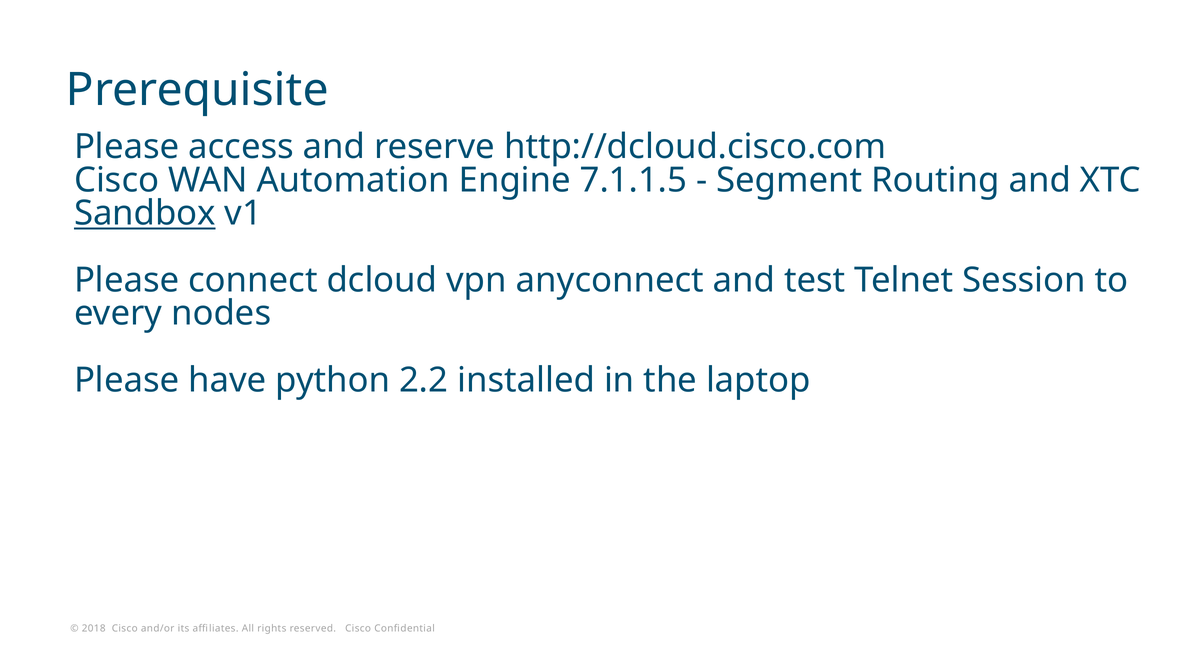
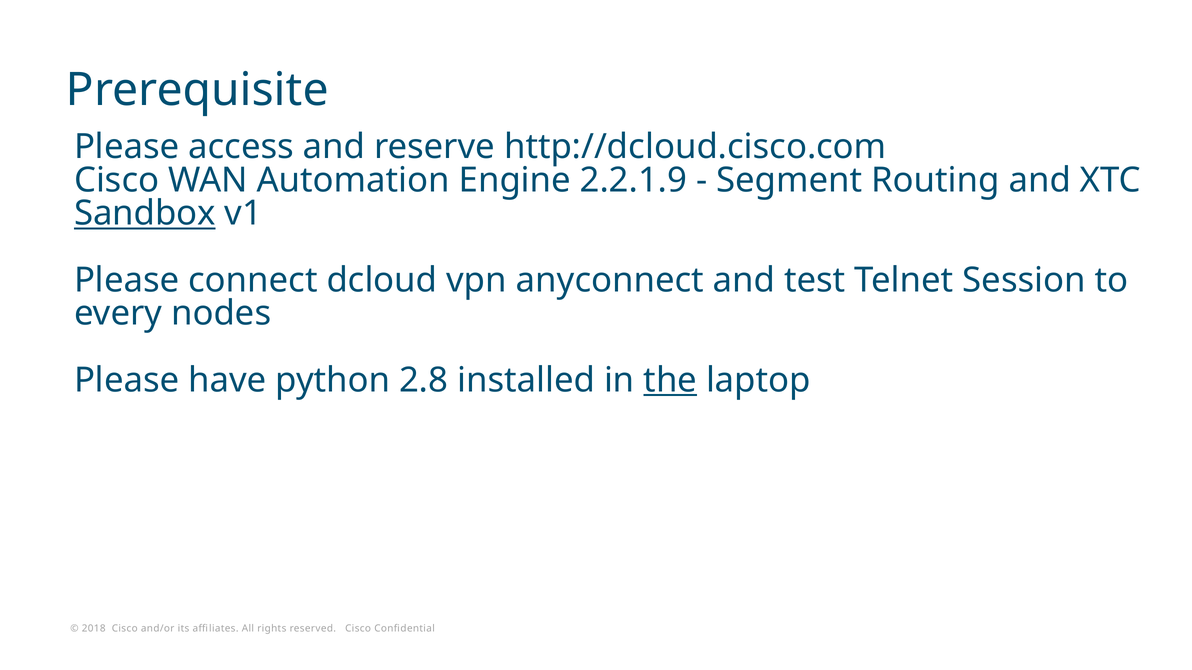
7.1.1.5: 7.1.1.5 -> 2.2.1.9
2.2: 2.2 -> 2.8
the underline: none -> present
